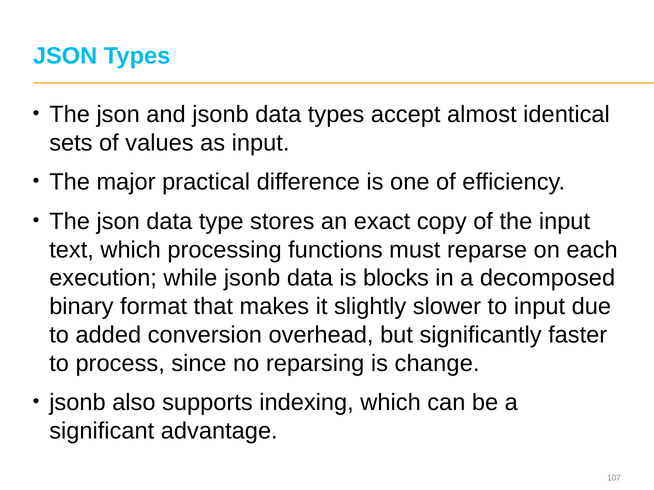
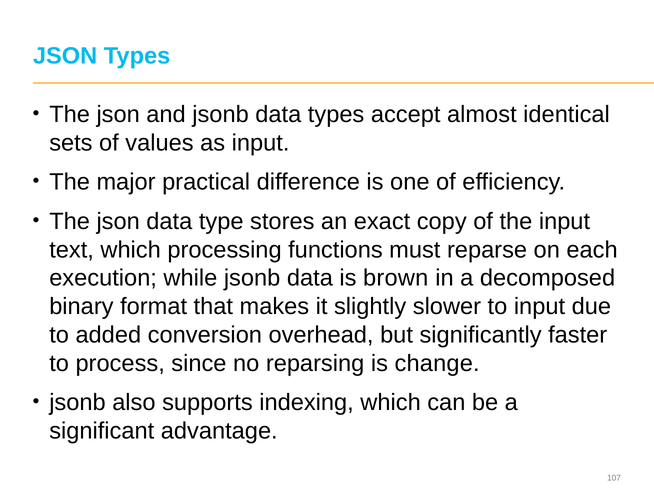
blocks: blocks -> brown
